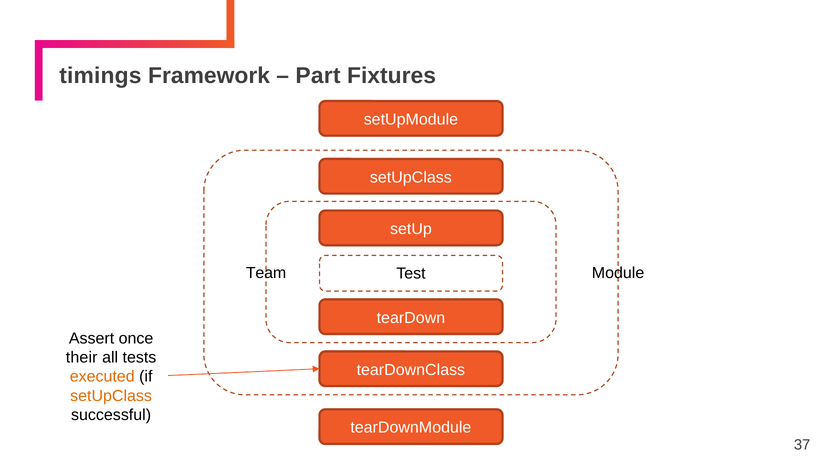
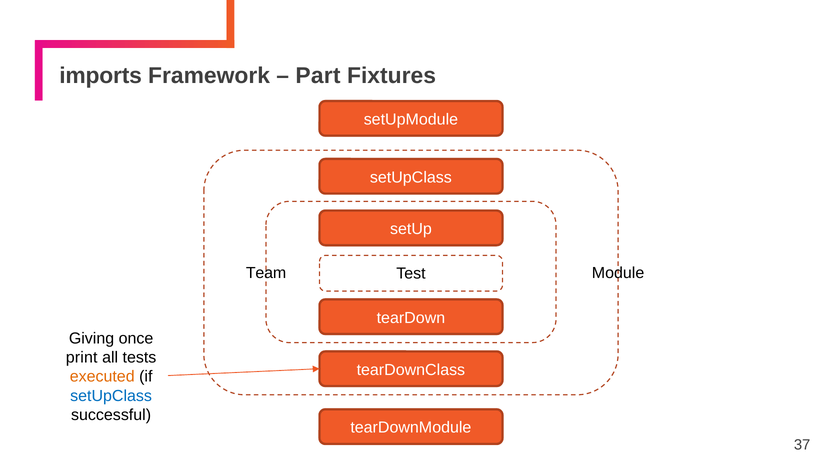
timings: timings -> imports
Assert: Assert -> Giving
their: their -> print
setUpClass at (111, 396) colour: orange -> blue
